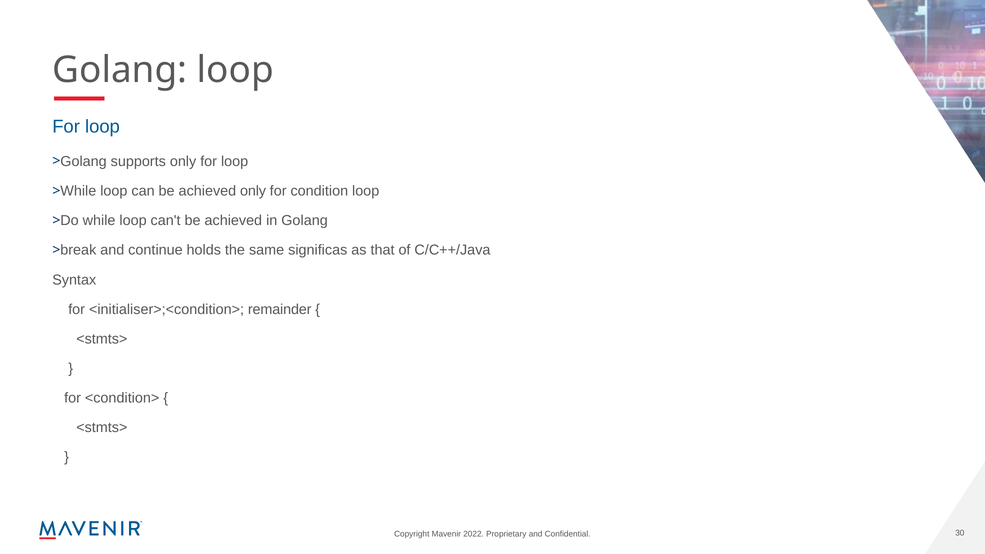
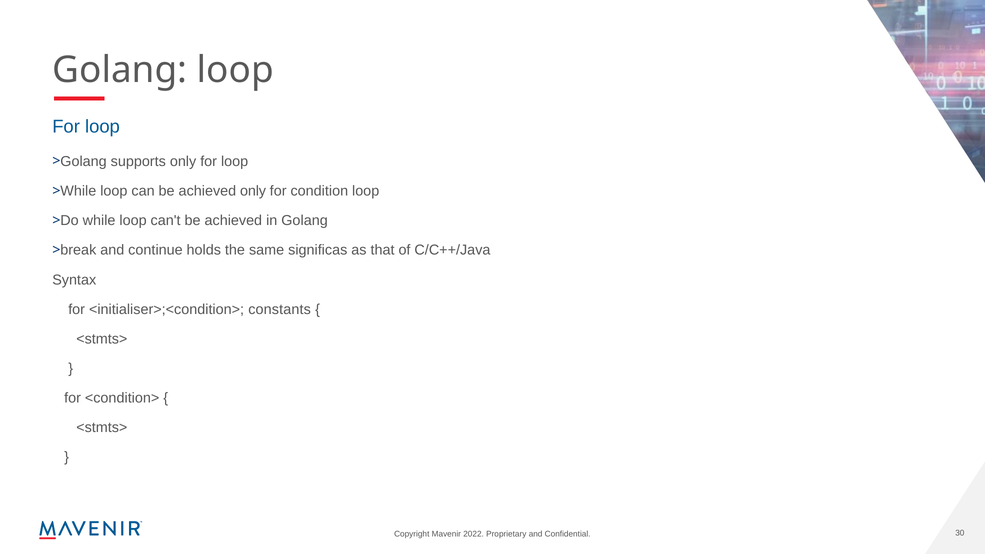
remainder: remainder -> constants
